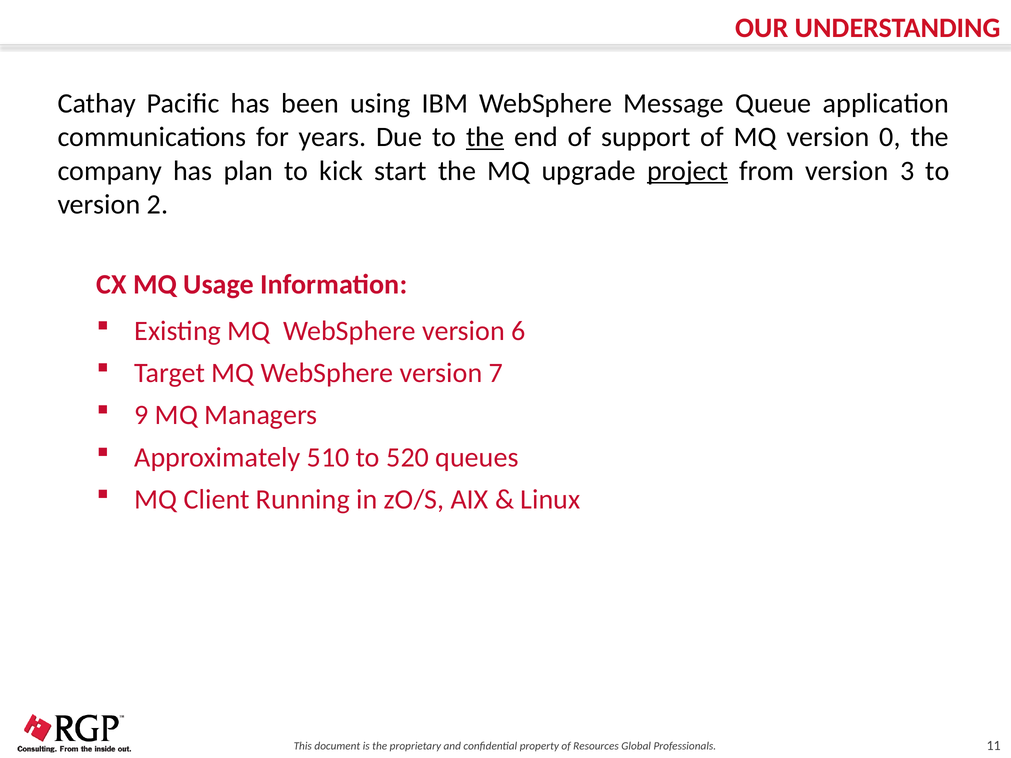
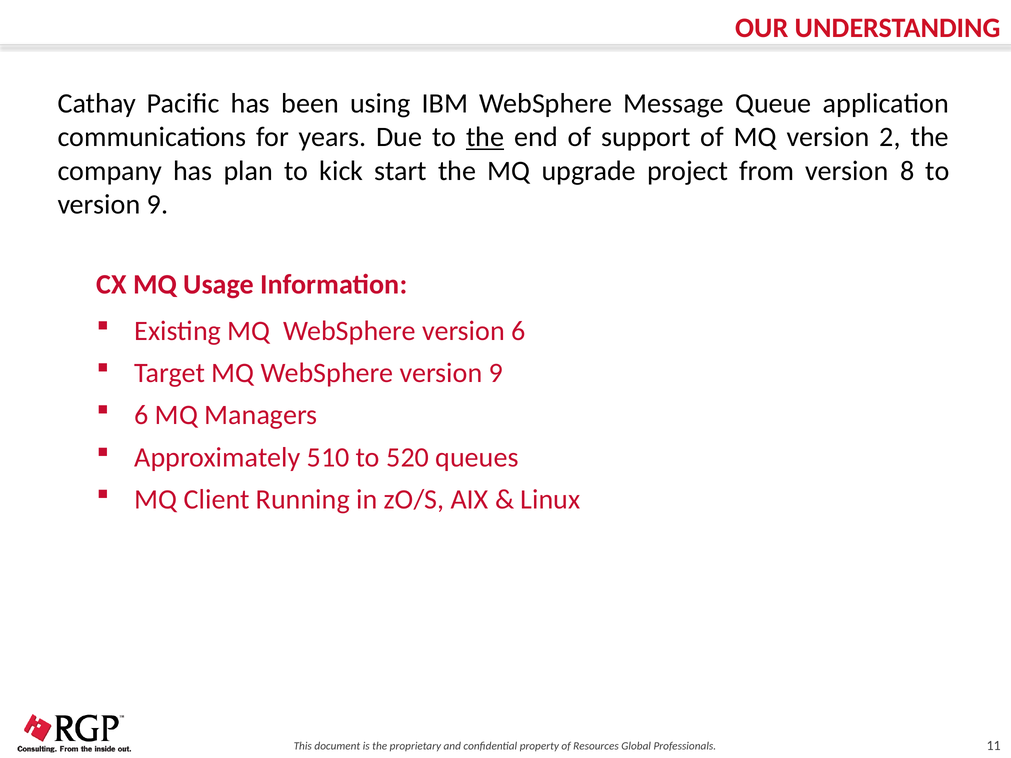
0: 0 -> 2
project underline: present -> none
3: 3 -> 8
2 at (157, 205): 2 -> 9
WebSphere version 7: 7 -> 9
9 at (142, 415): 9 -> 6
